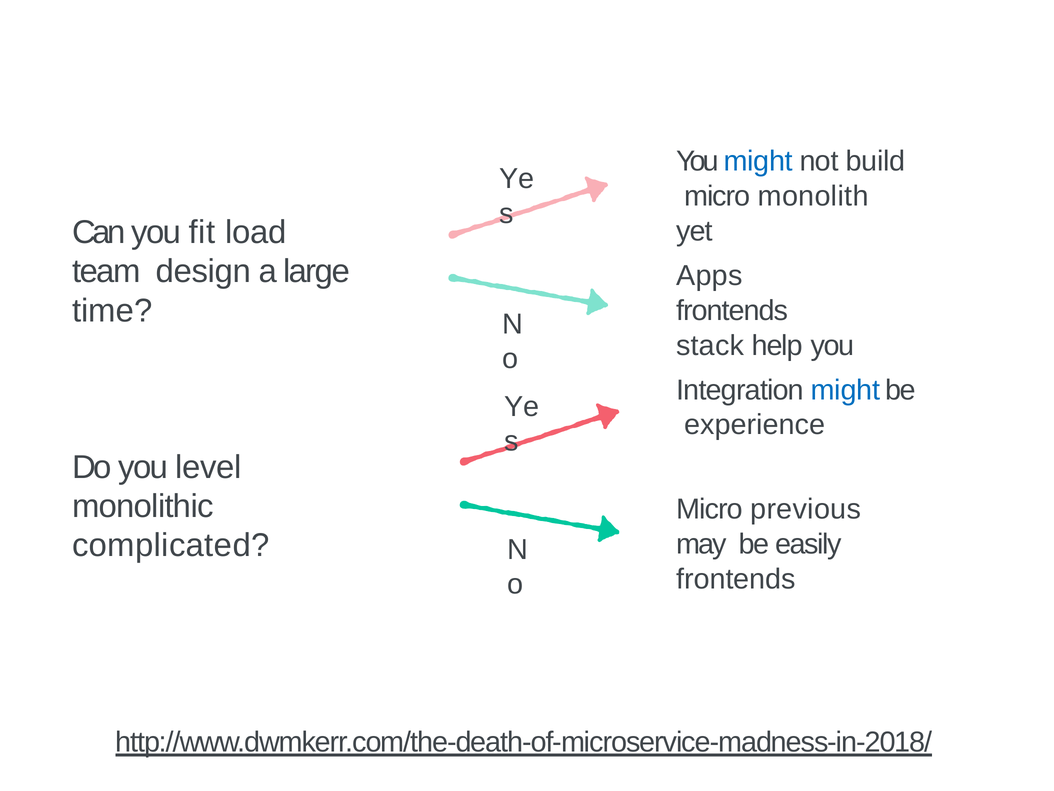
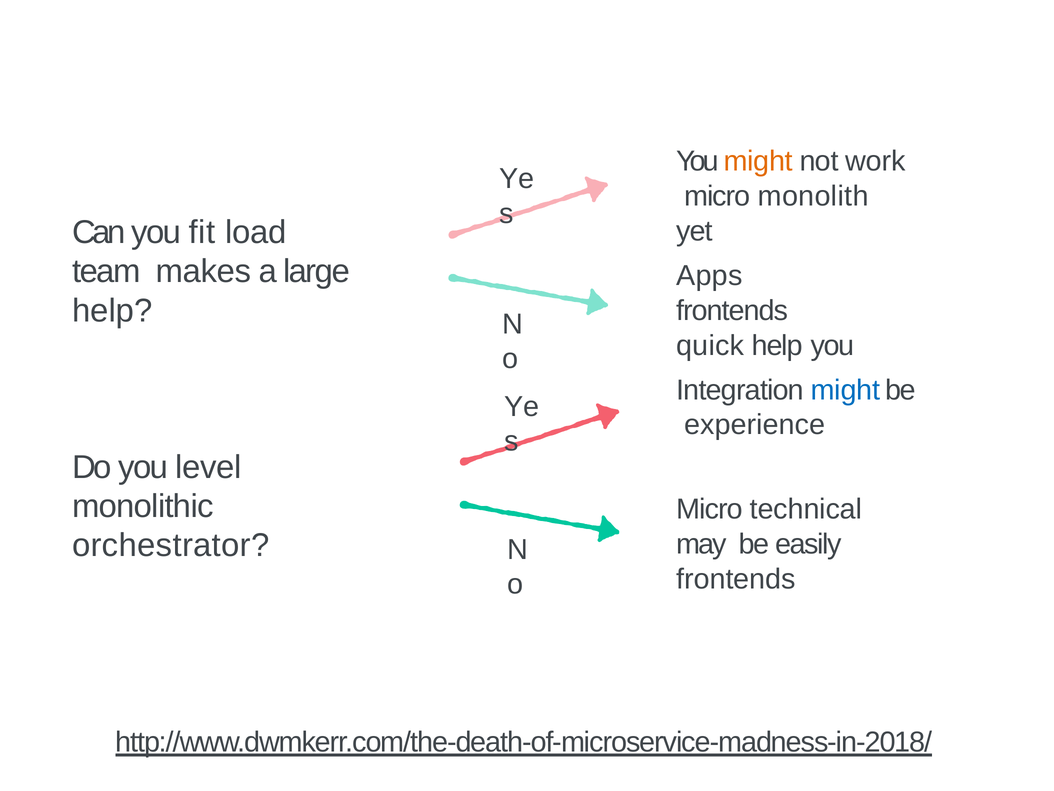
might at (758, 161) colour: blue -> orange
build: build -> work
design: design -> makes
time at (112, 311): time -> help
stack: stack -> quick
previous: previous -> technical
complicated: complicated -> orchestrator
